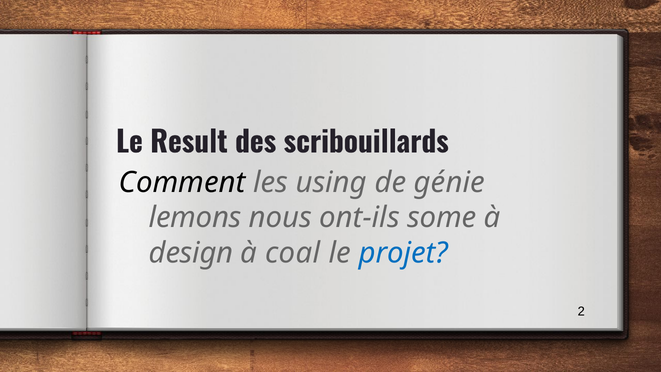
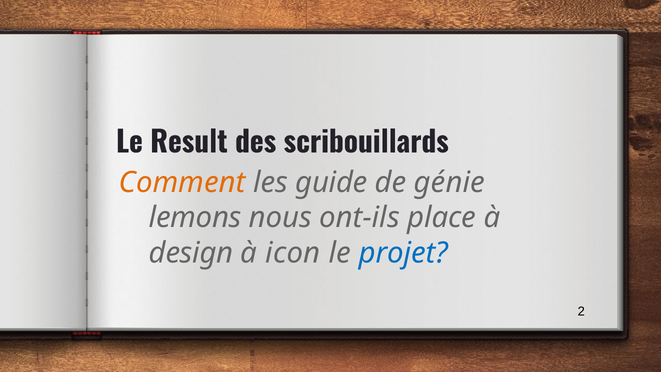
Comment colour: black -> orange
using: using -> guide
some: some -> place
coal: coal -> icon
